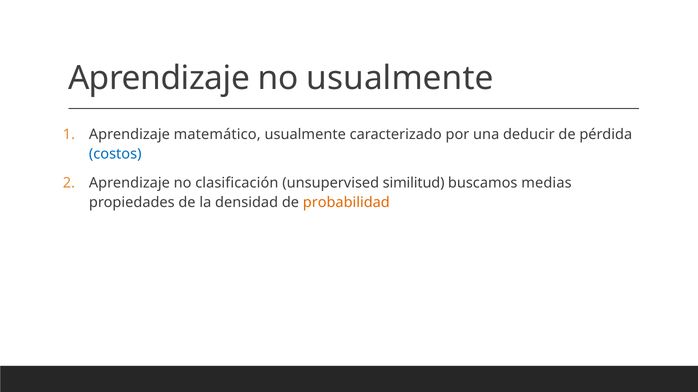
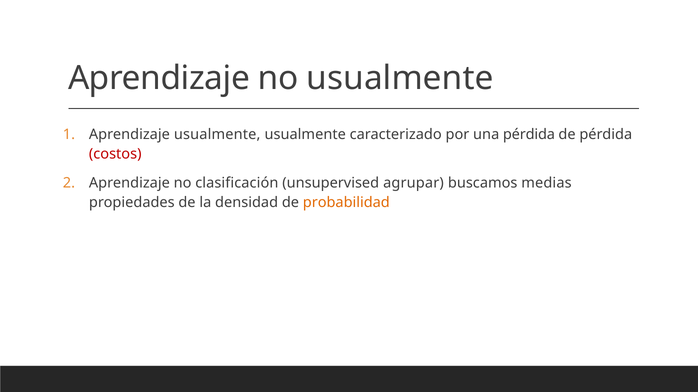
Aprendizaje matemático: matemático -> usualmente
una deducir: deducir -> pérdida
costos colour: blue -> red
similitud: similitud -> agrupar
